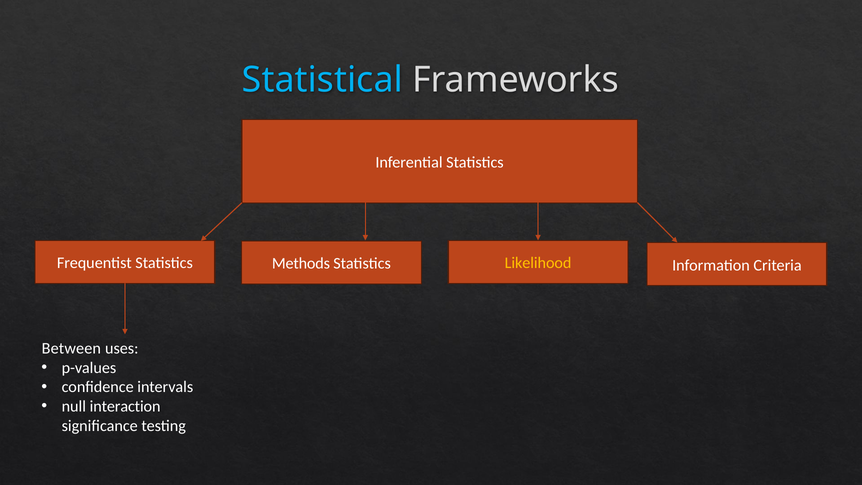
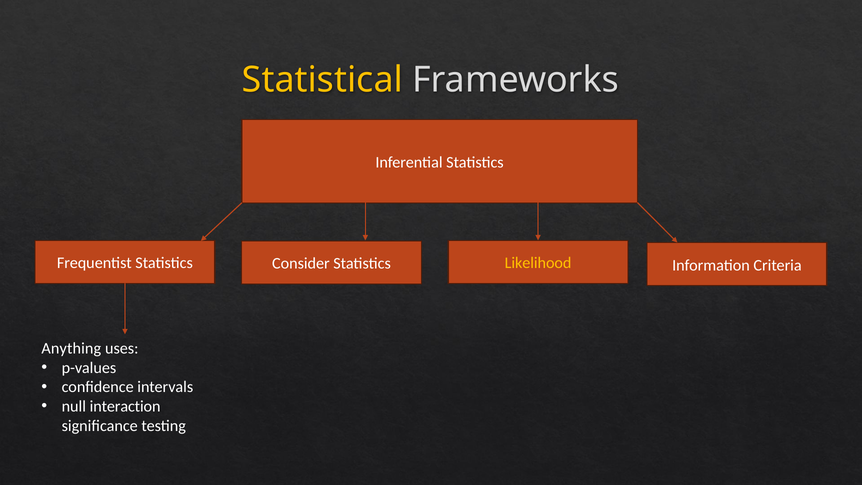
Statistical colour: light blue -> yellow
Methods: Methods -> Consider
Between: Between -> Anything
